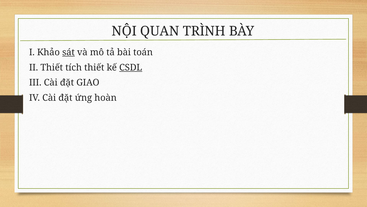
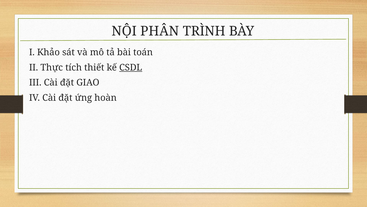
QUAN: QUAN -> PHÂN
sát underline: present -> none
II Thiết: Thiết -> Thực
